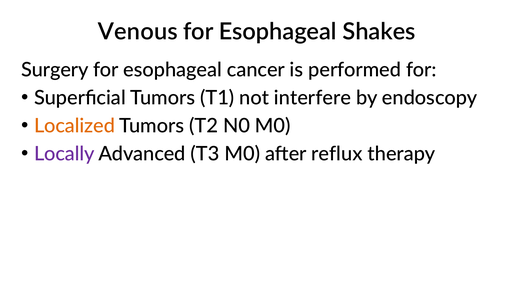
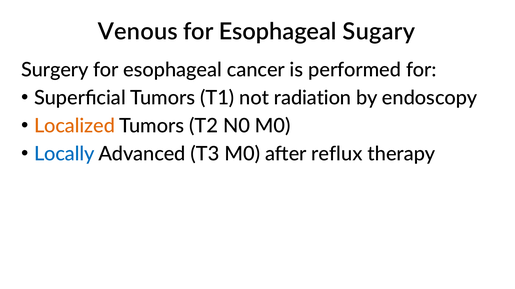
Shakes: Shakes -> Sugary
interfere: interfere -> radiation
Locally colour: purple -> blue
